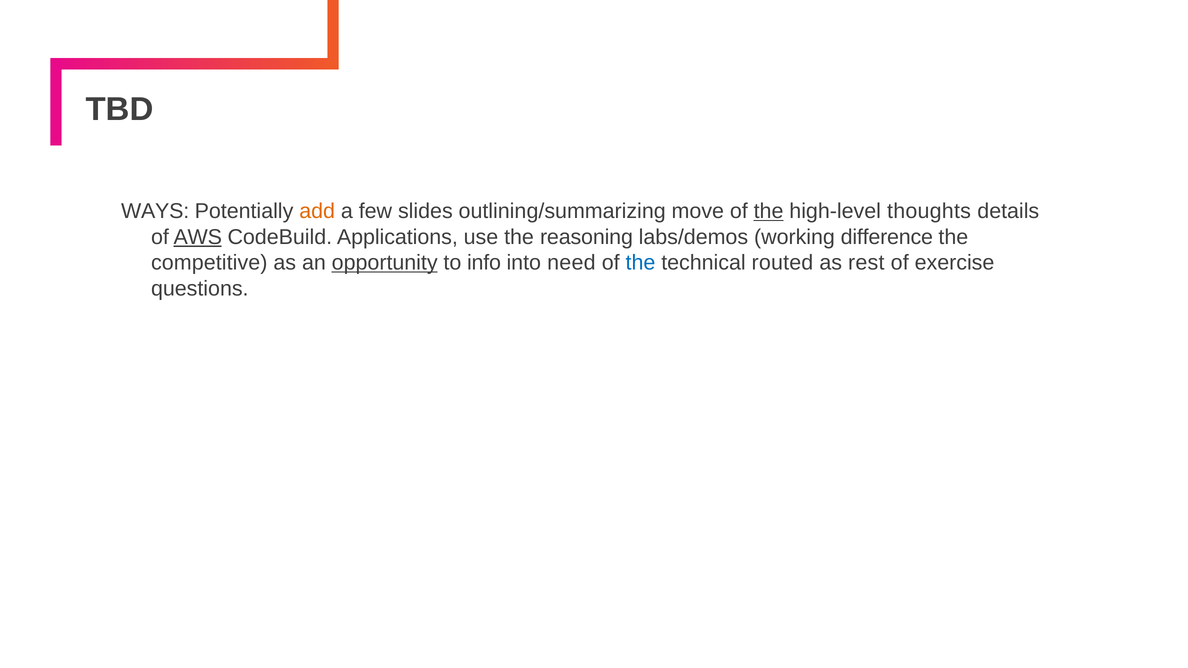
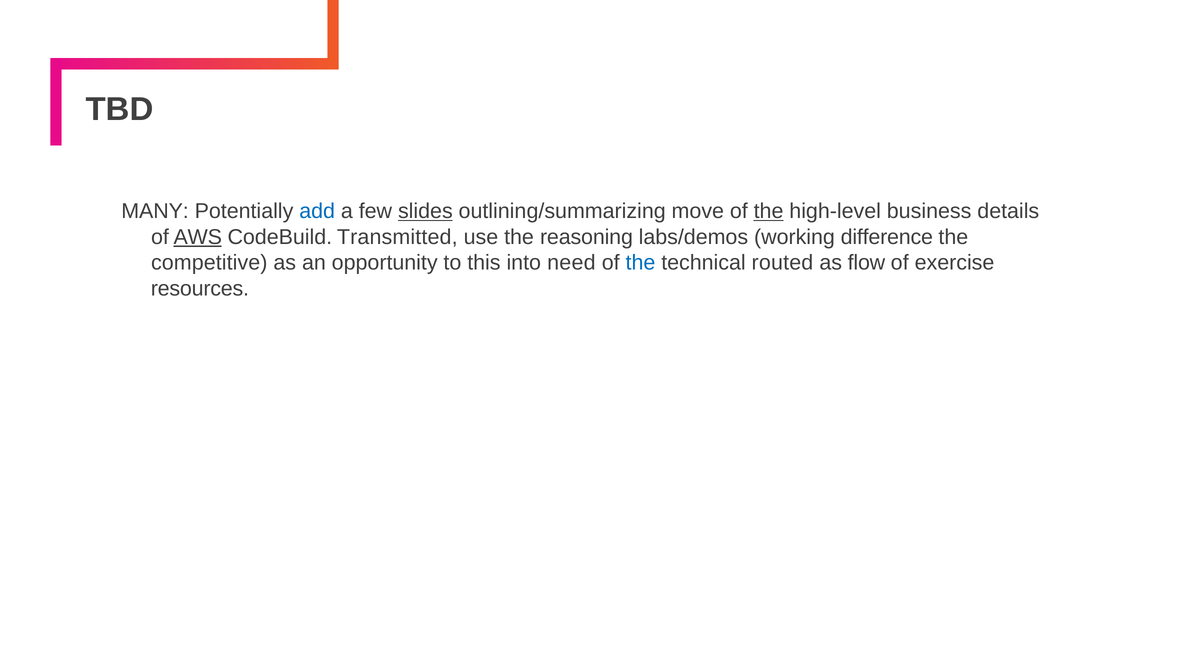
WAYS: WAYS -> MANY
add colour: orange -> blue
slides underline: none -> present
thoughts: thoughts -> business
Applications: Applications -> Transmitted
opportunity underline: present -> none
info: info -> this
rest: rest -> flow
questions: questions -> resources
